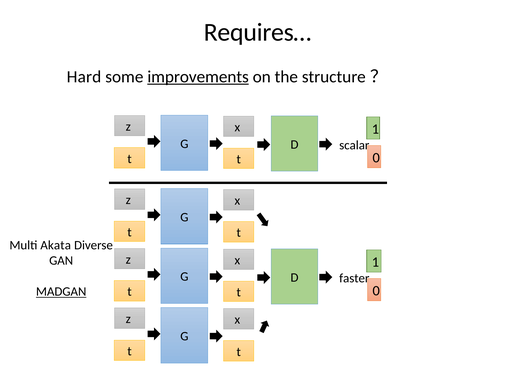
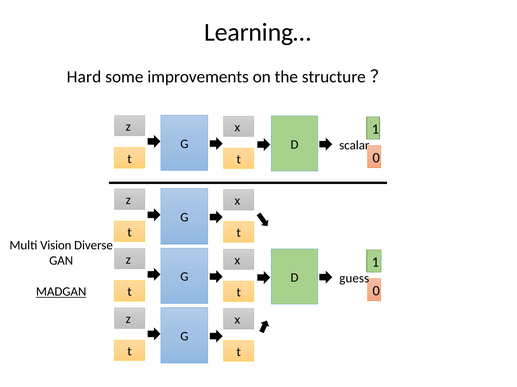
Requires…: Requires… -> Learning…
improvements underline: present -> none
Akata: Akata -> Vision
faster: faster -> guess
